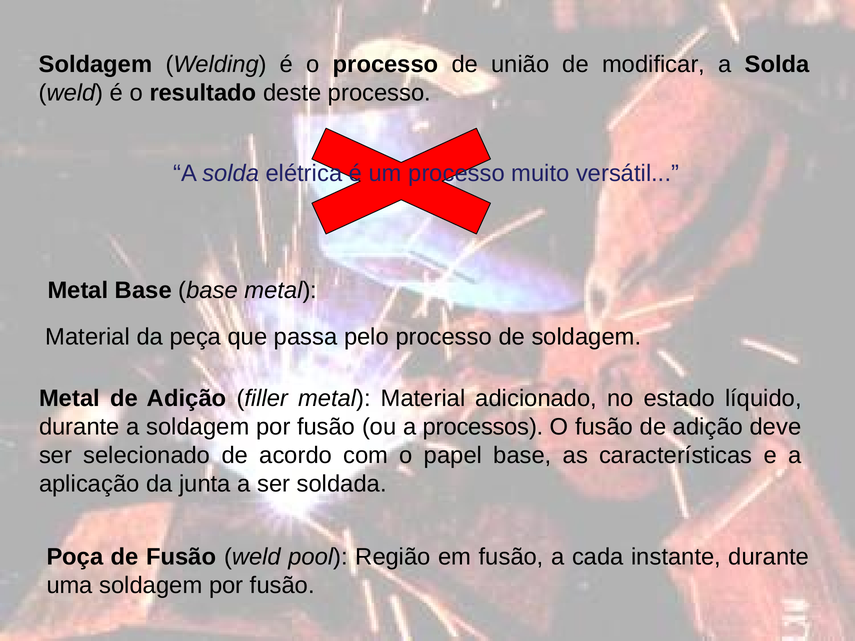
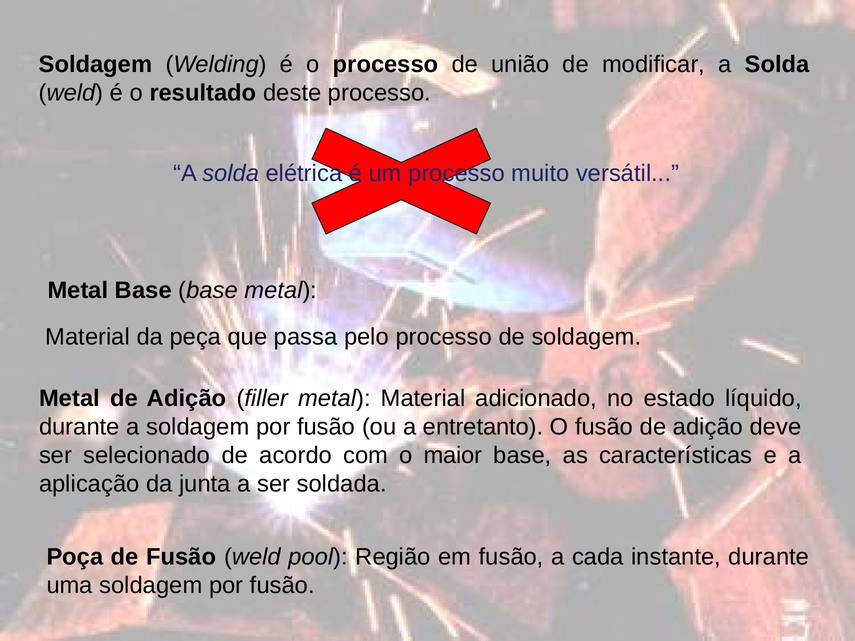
processos: processos -> entretanto
papel: papel -> maior
